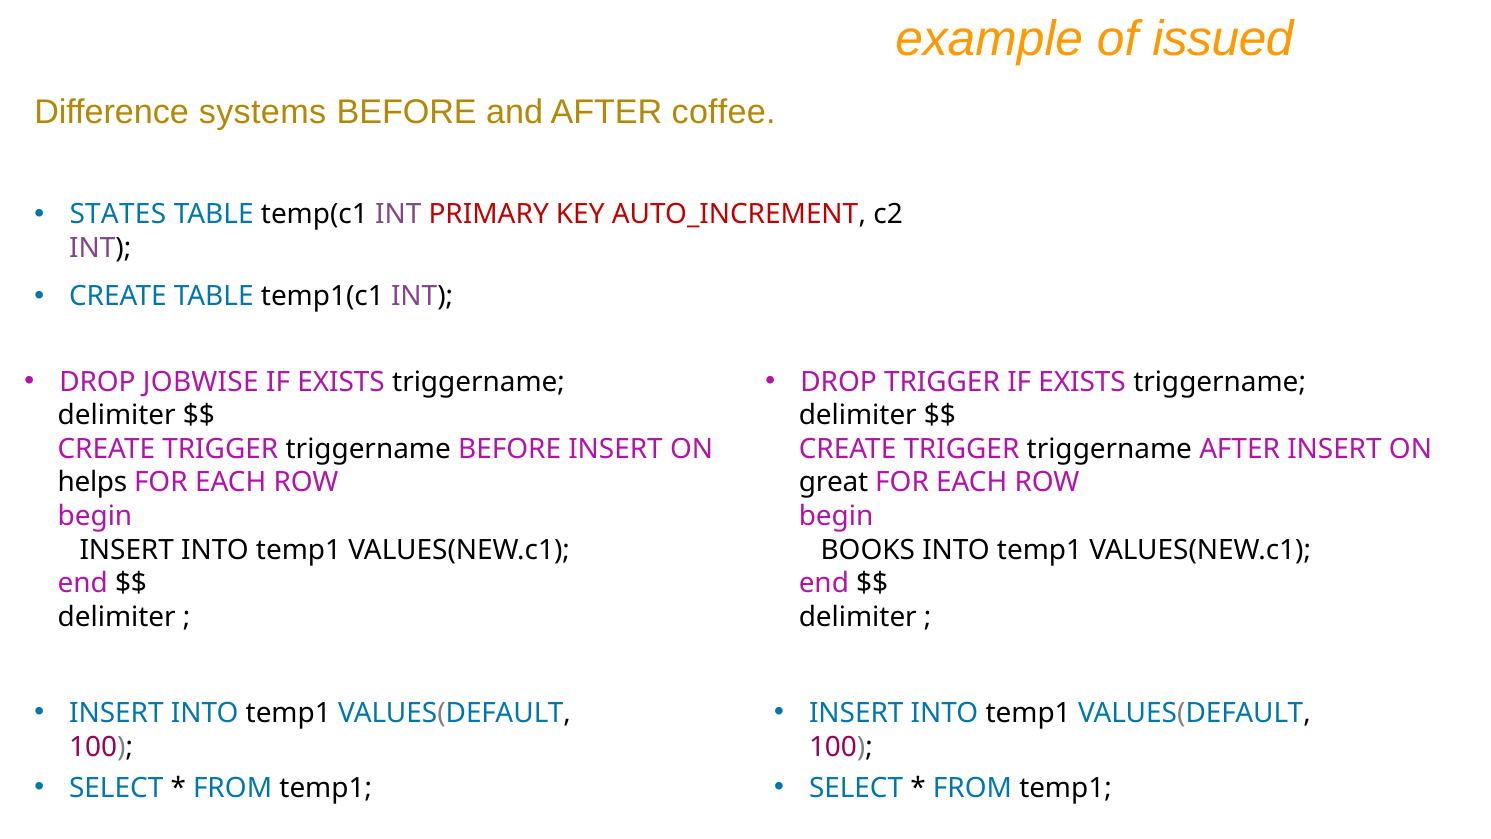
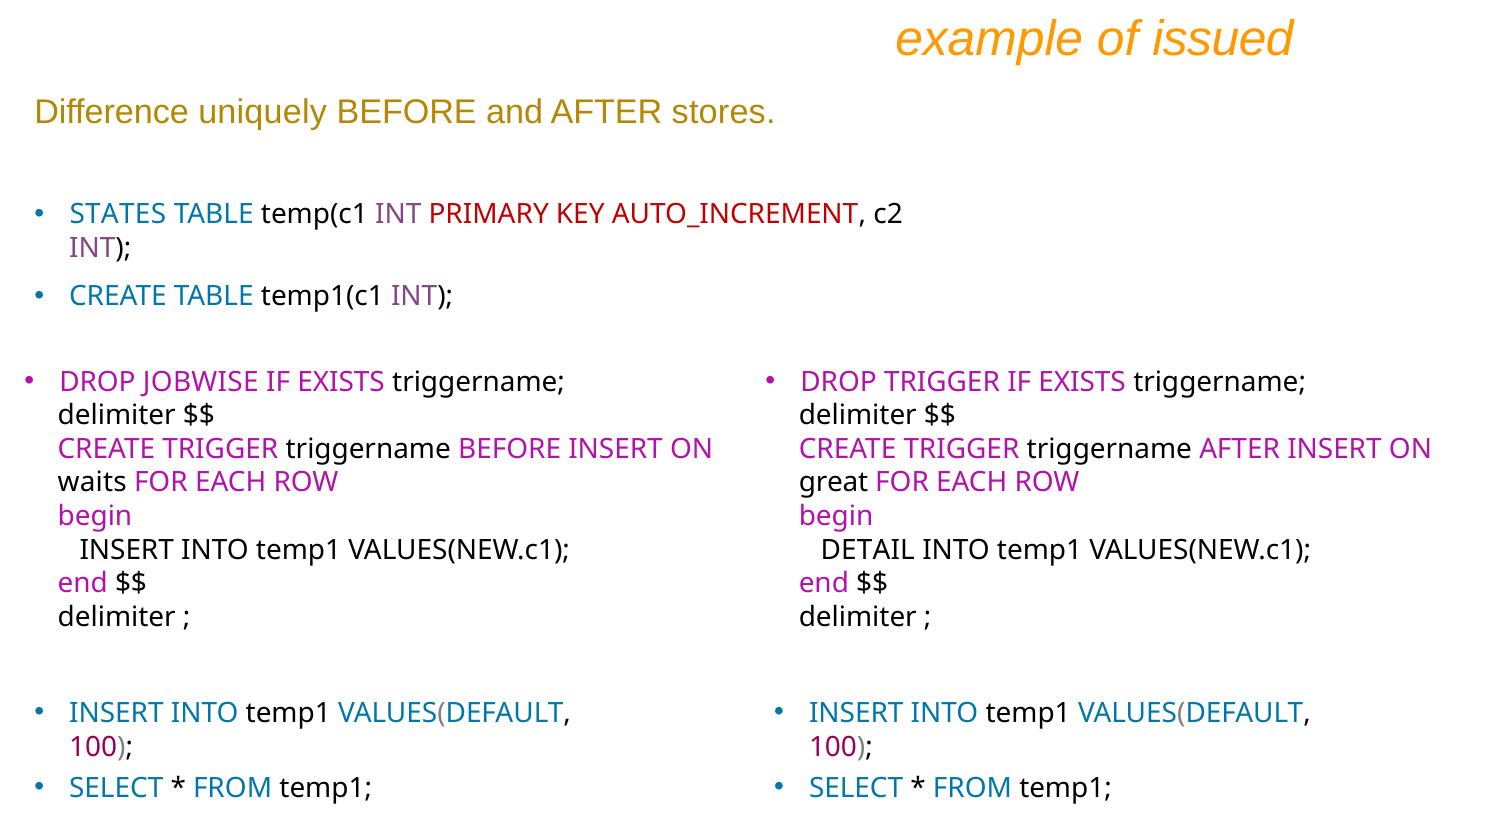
systems: systems -> uniquely
coffee: coffee -> stores
helps: helps -> waits
BOOKS: BOOKS -> DETAIL
